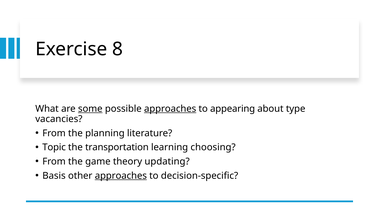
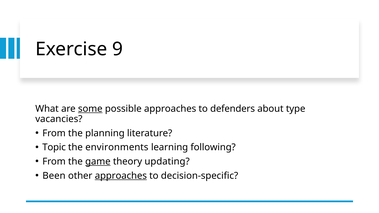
8: 8 -> 9
approaches at (170, 109) underline: present -> none
appearing: appearing -> defenders
transportation: transportation -> environments
choosing: choosing -> following
game underline: none -> present
Basis: Basis -> Been
